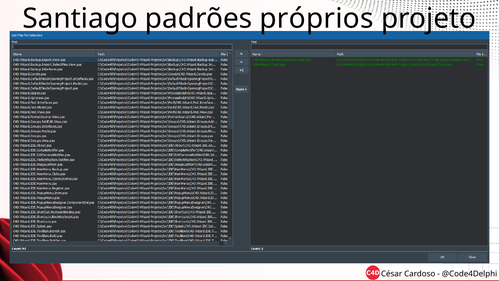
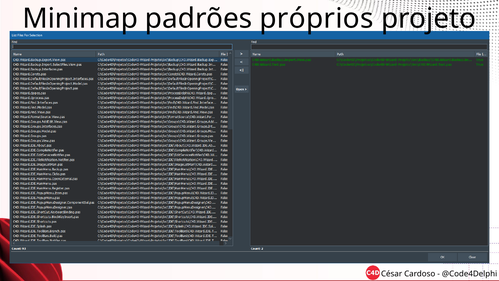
Santiago: Santiago -> Minimap
